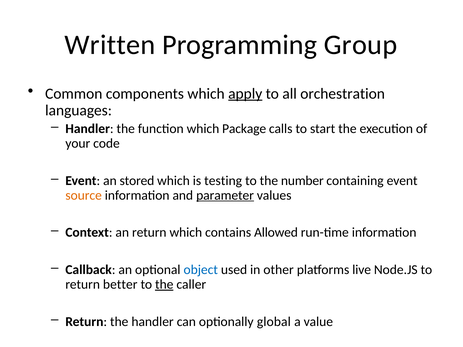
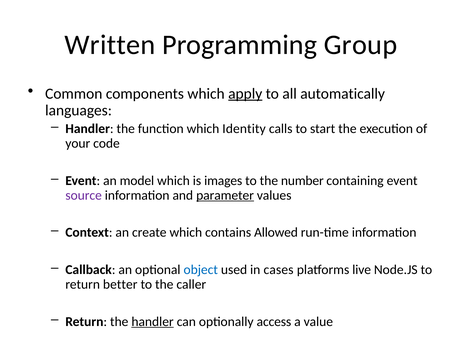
orchestration: orchestration -> automatically
Package: Package -> Identity
stored: stored -> model
testing: testing -> images
source colour: orange -> purple
an return: return -> create
other: other -> cases
the at (164, 285) underline: present -> none
handler at (153, 322) underline: none -> present
global: global -> access
